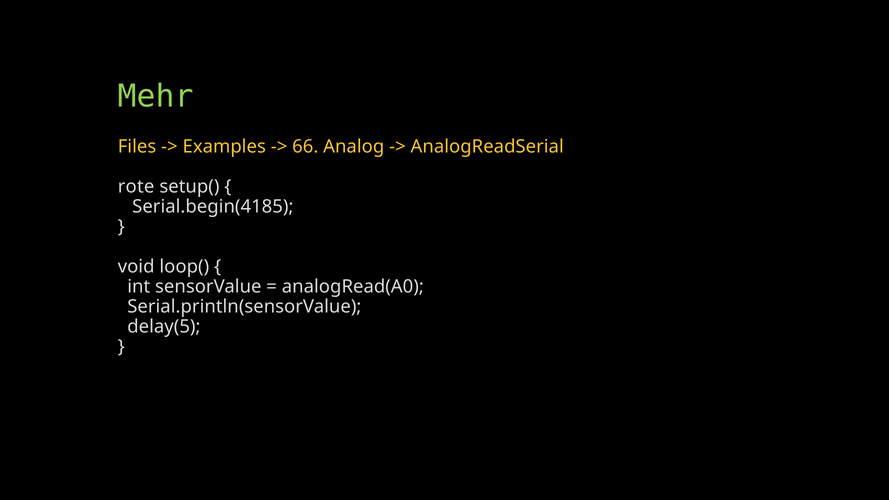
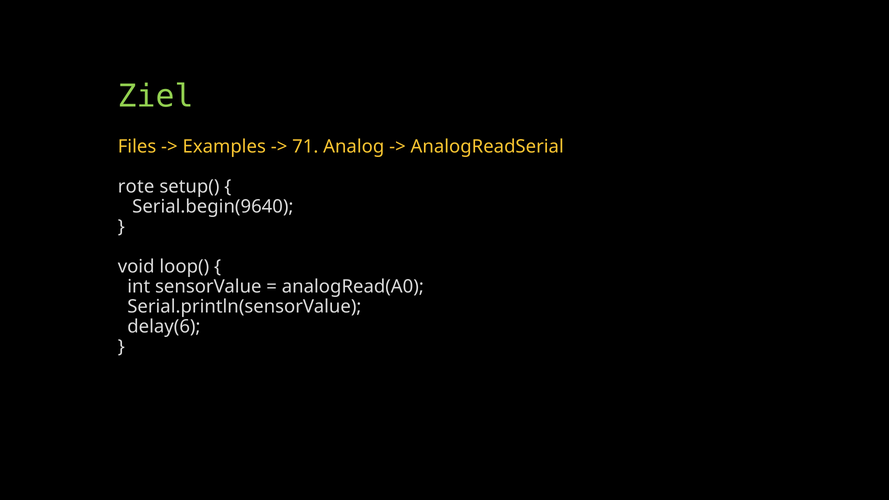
Mehr: Mehr -> Ziel
66: 66 -> 71
Serial.begin(4185: Serial.begin(4185 -> Serial.begin(9640
delay(5: delay(5 -> delay(6
